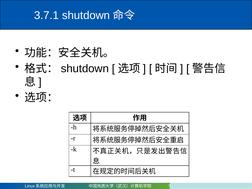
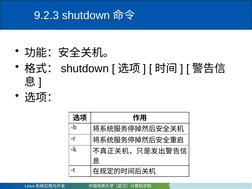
3.7.1: 3.7.1 -> 9.2.3
